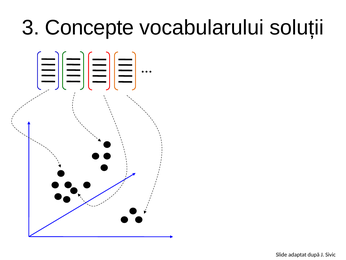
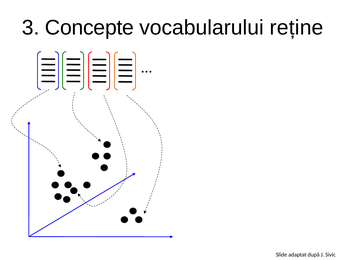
soluții: soluții -> reține
